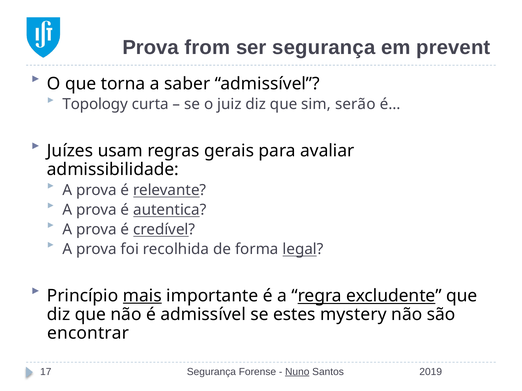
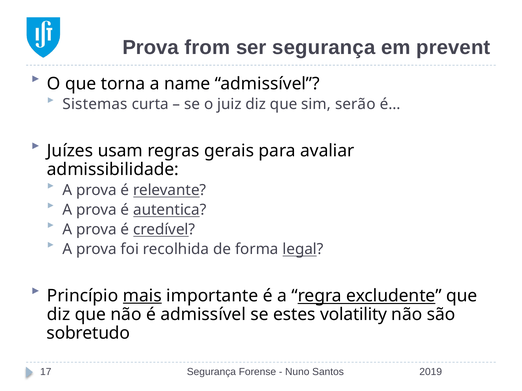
saber: saber -> name
Topology: Topology -> Sistemas
mystery: mystery -> volatility
encontrar: encontrar -> sobretudo
Nuno underline: present -> none
